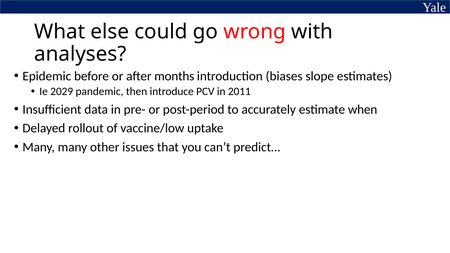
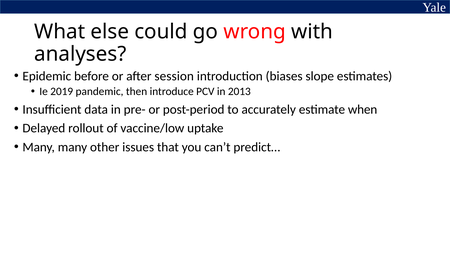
months: months -> session
2029: 2029 -> 2019
2011: 2011 -> 2013
